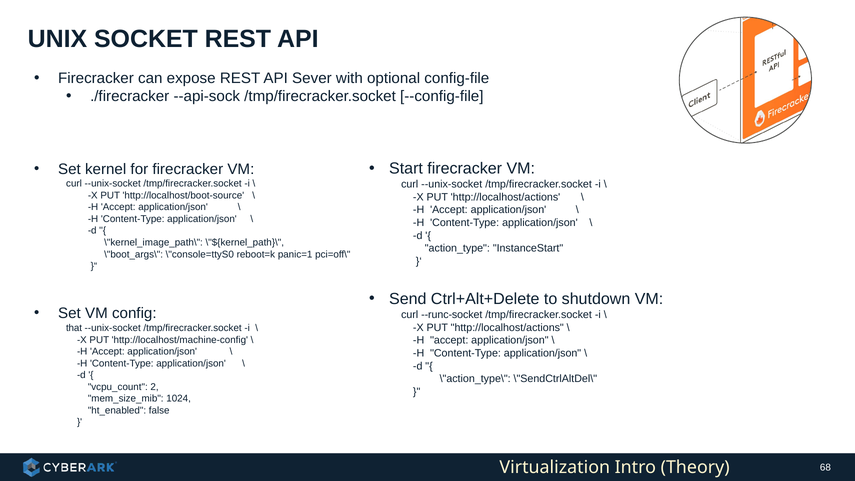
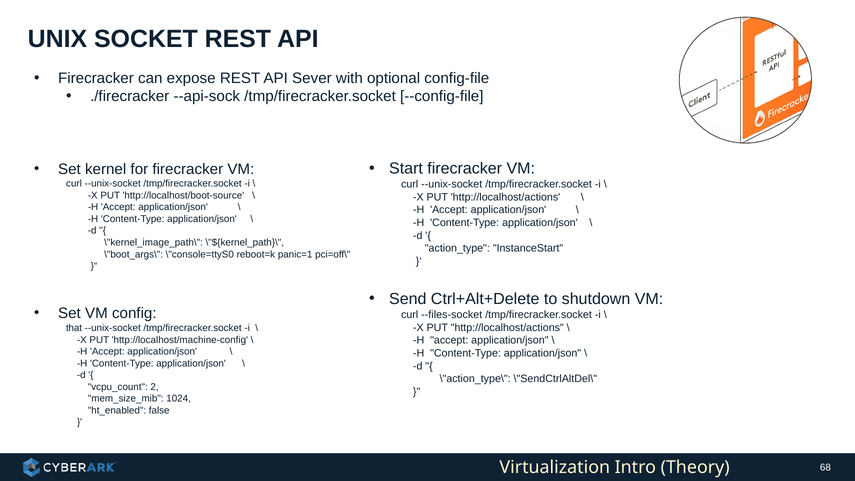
--runc-socket: --runc-socket -> --files-socket
